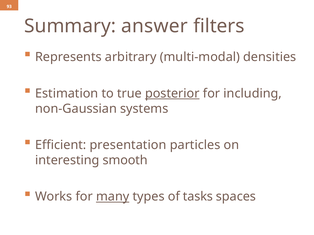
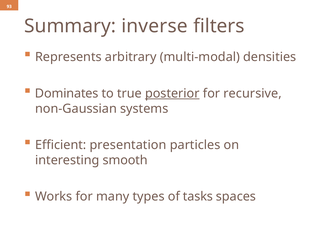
answer: answer -> inverse
Estimation: Estimation -> Dominates
including: including -> recursive
many underline: present -> none
